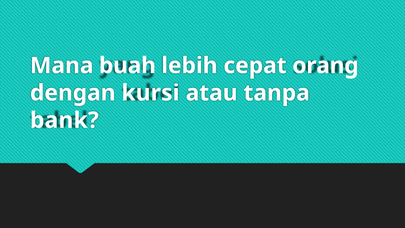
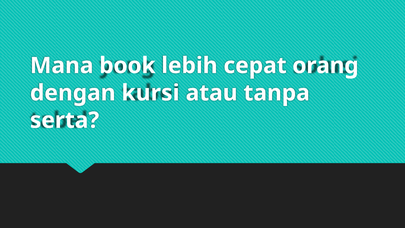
buah: buah -> book
bank: bank -> serta
